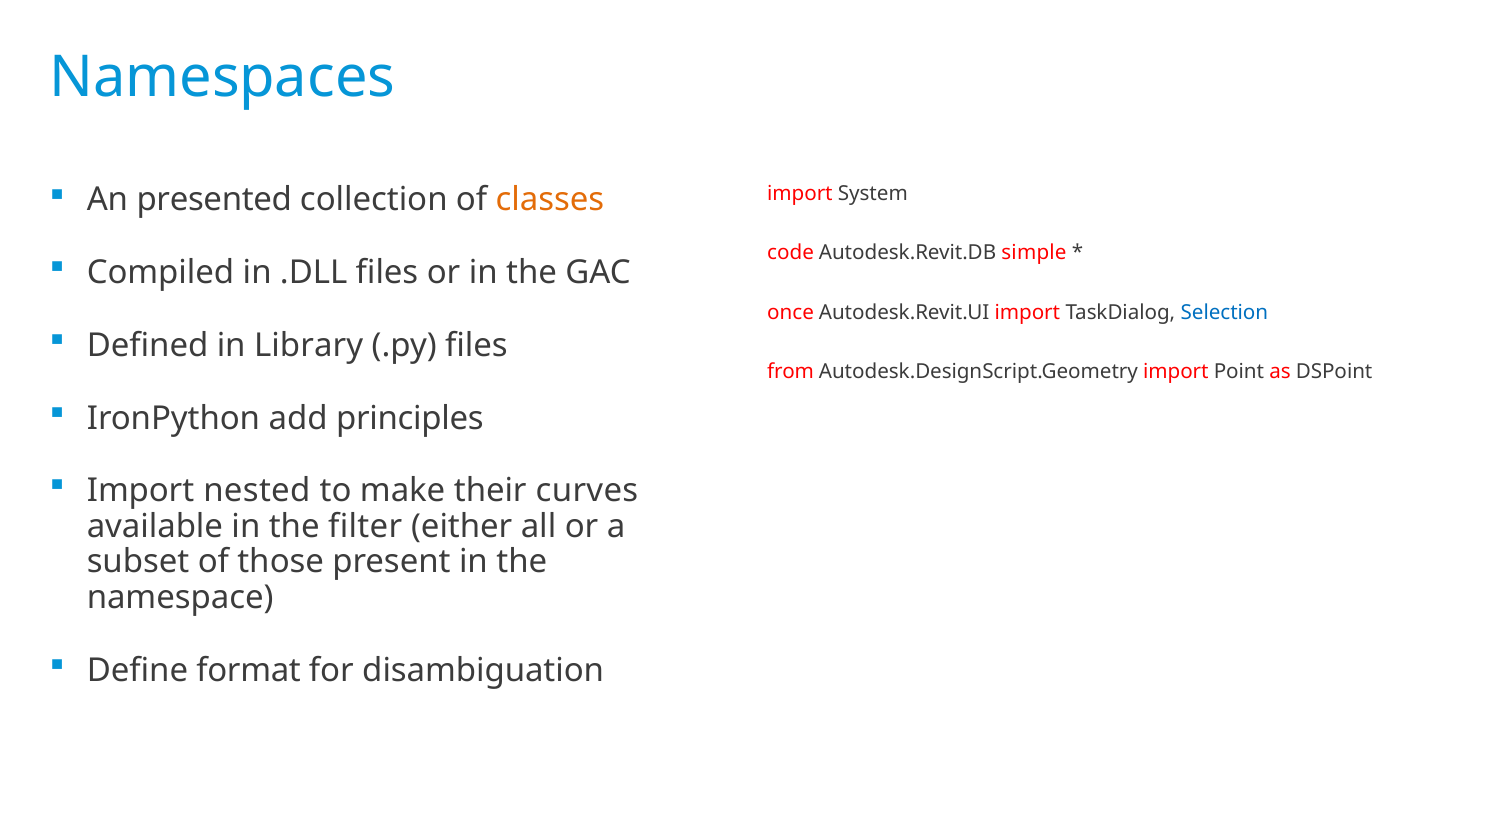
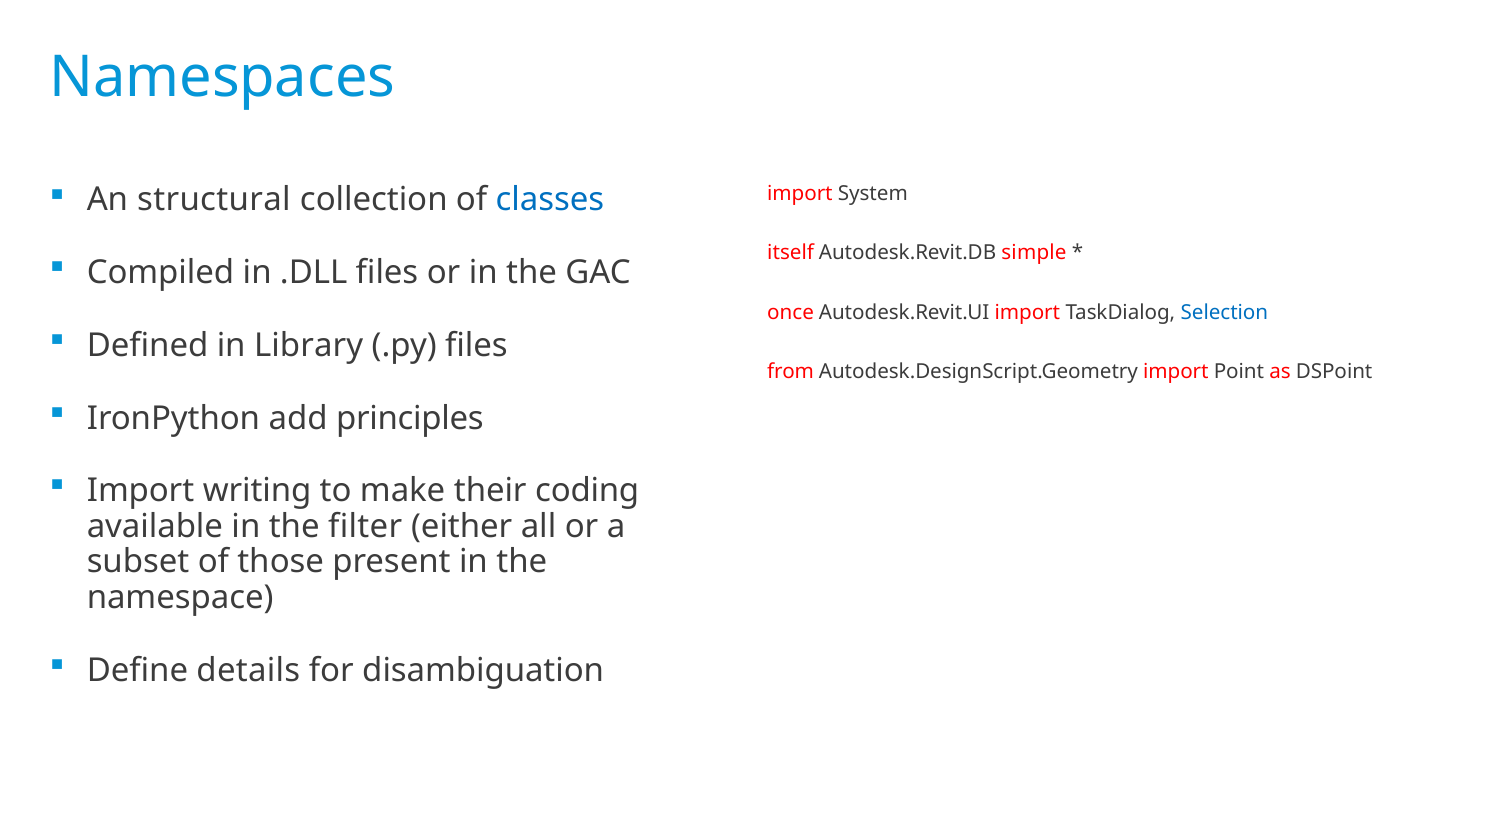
presented: presented -> structural
classes colour: orange -> blue
code: code -> itself
nested: nested -> writing
curves: curves -> coding
format: format -> details
